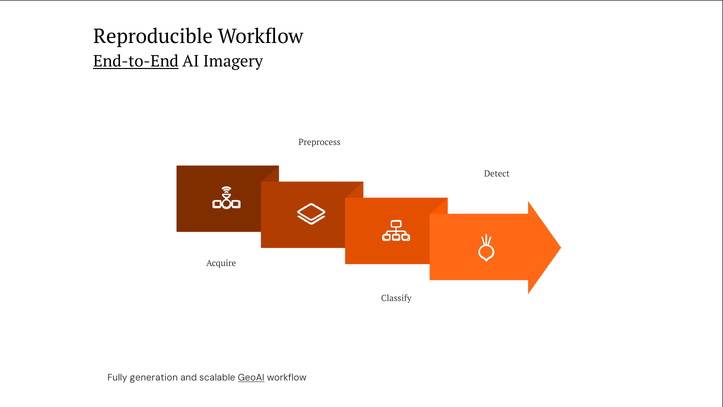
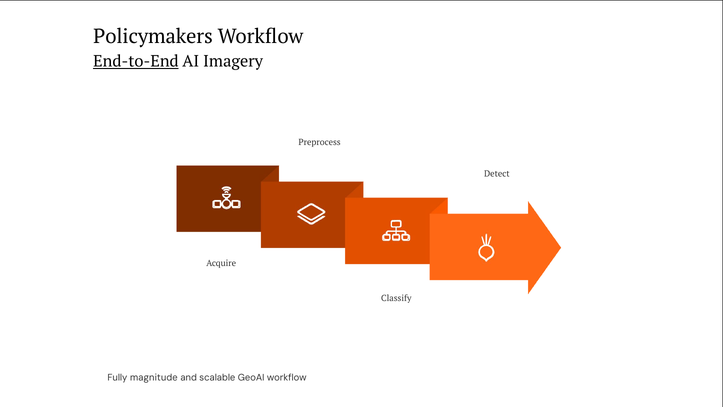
Reproducible: Reproducible -> Policymakers
generation: generation -> magnitude
GeoAI underline: present -> none
